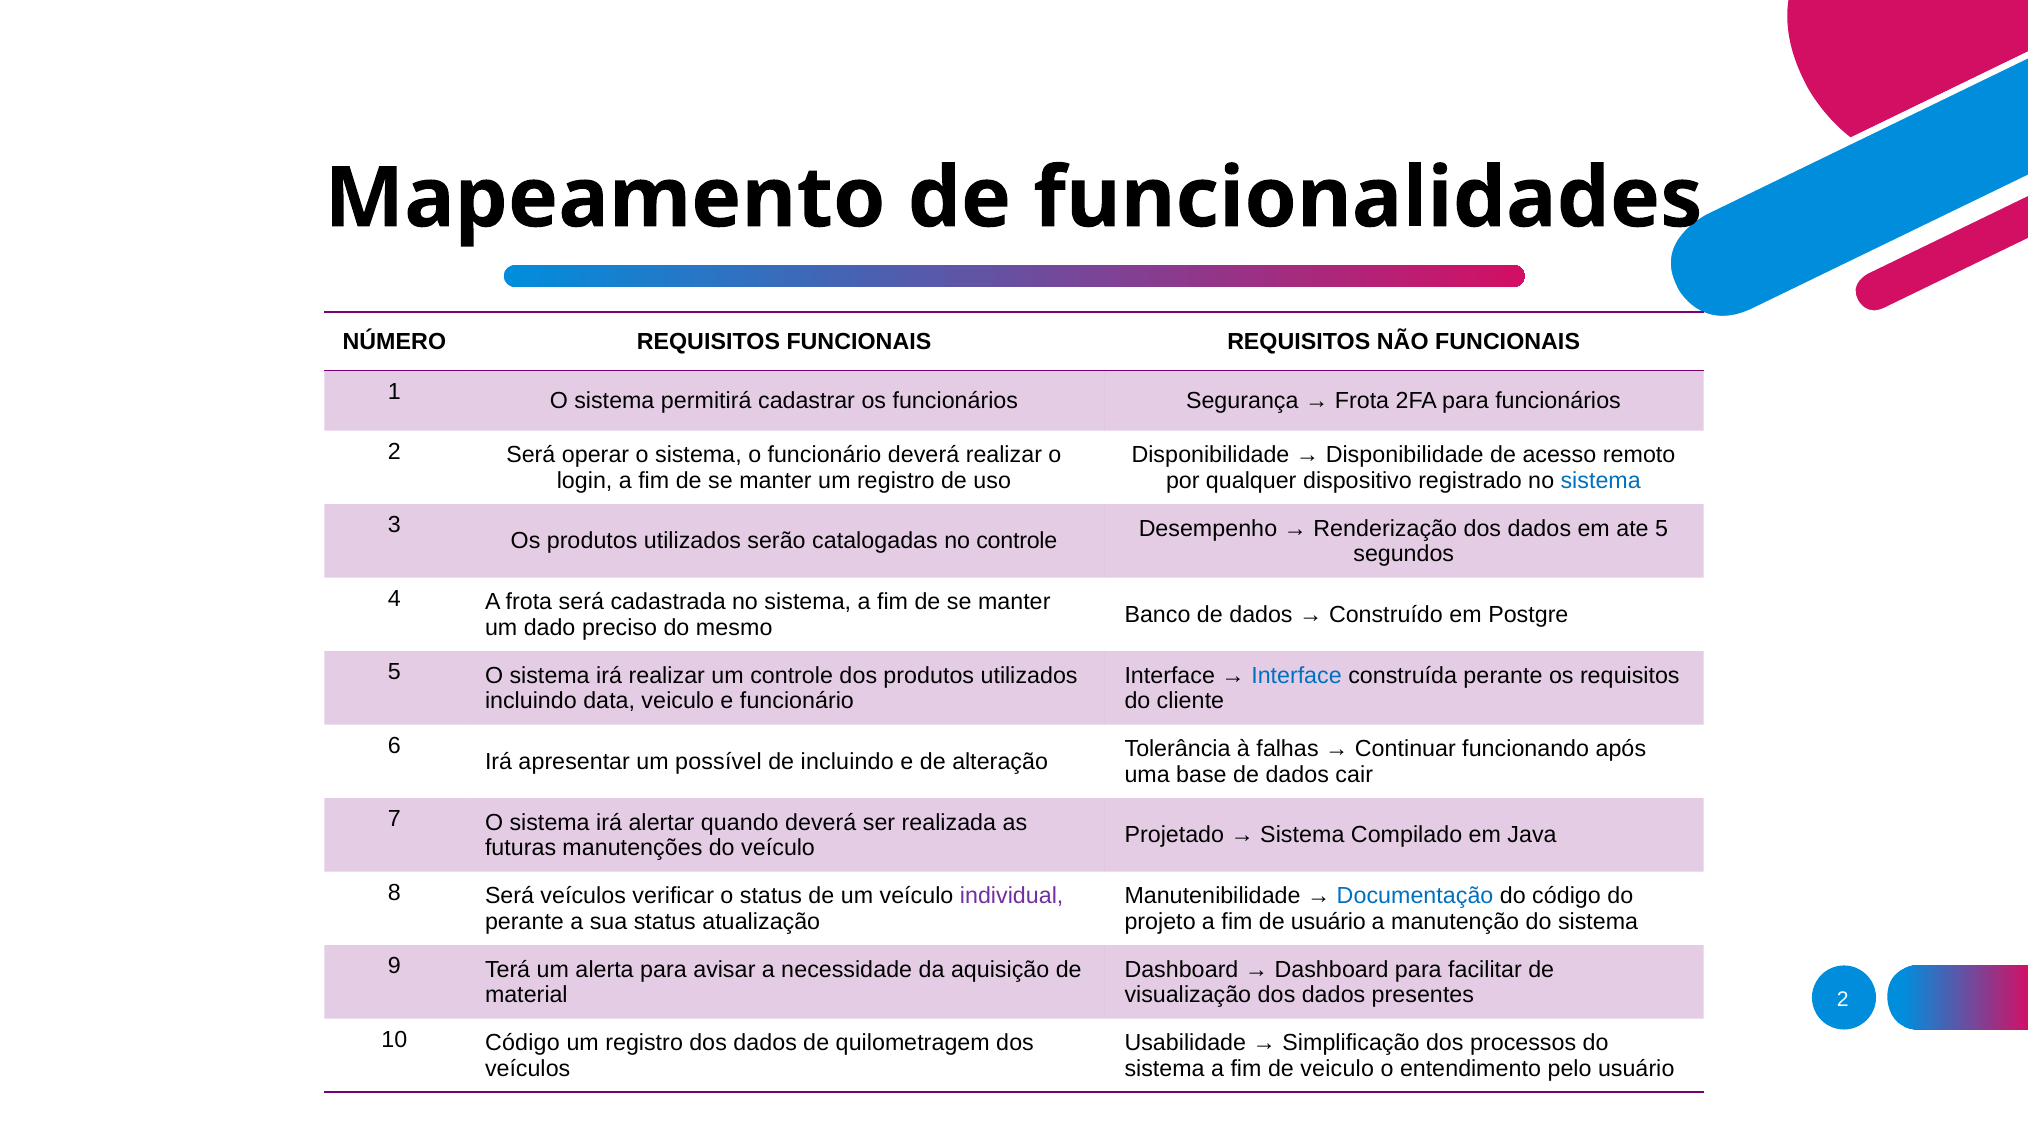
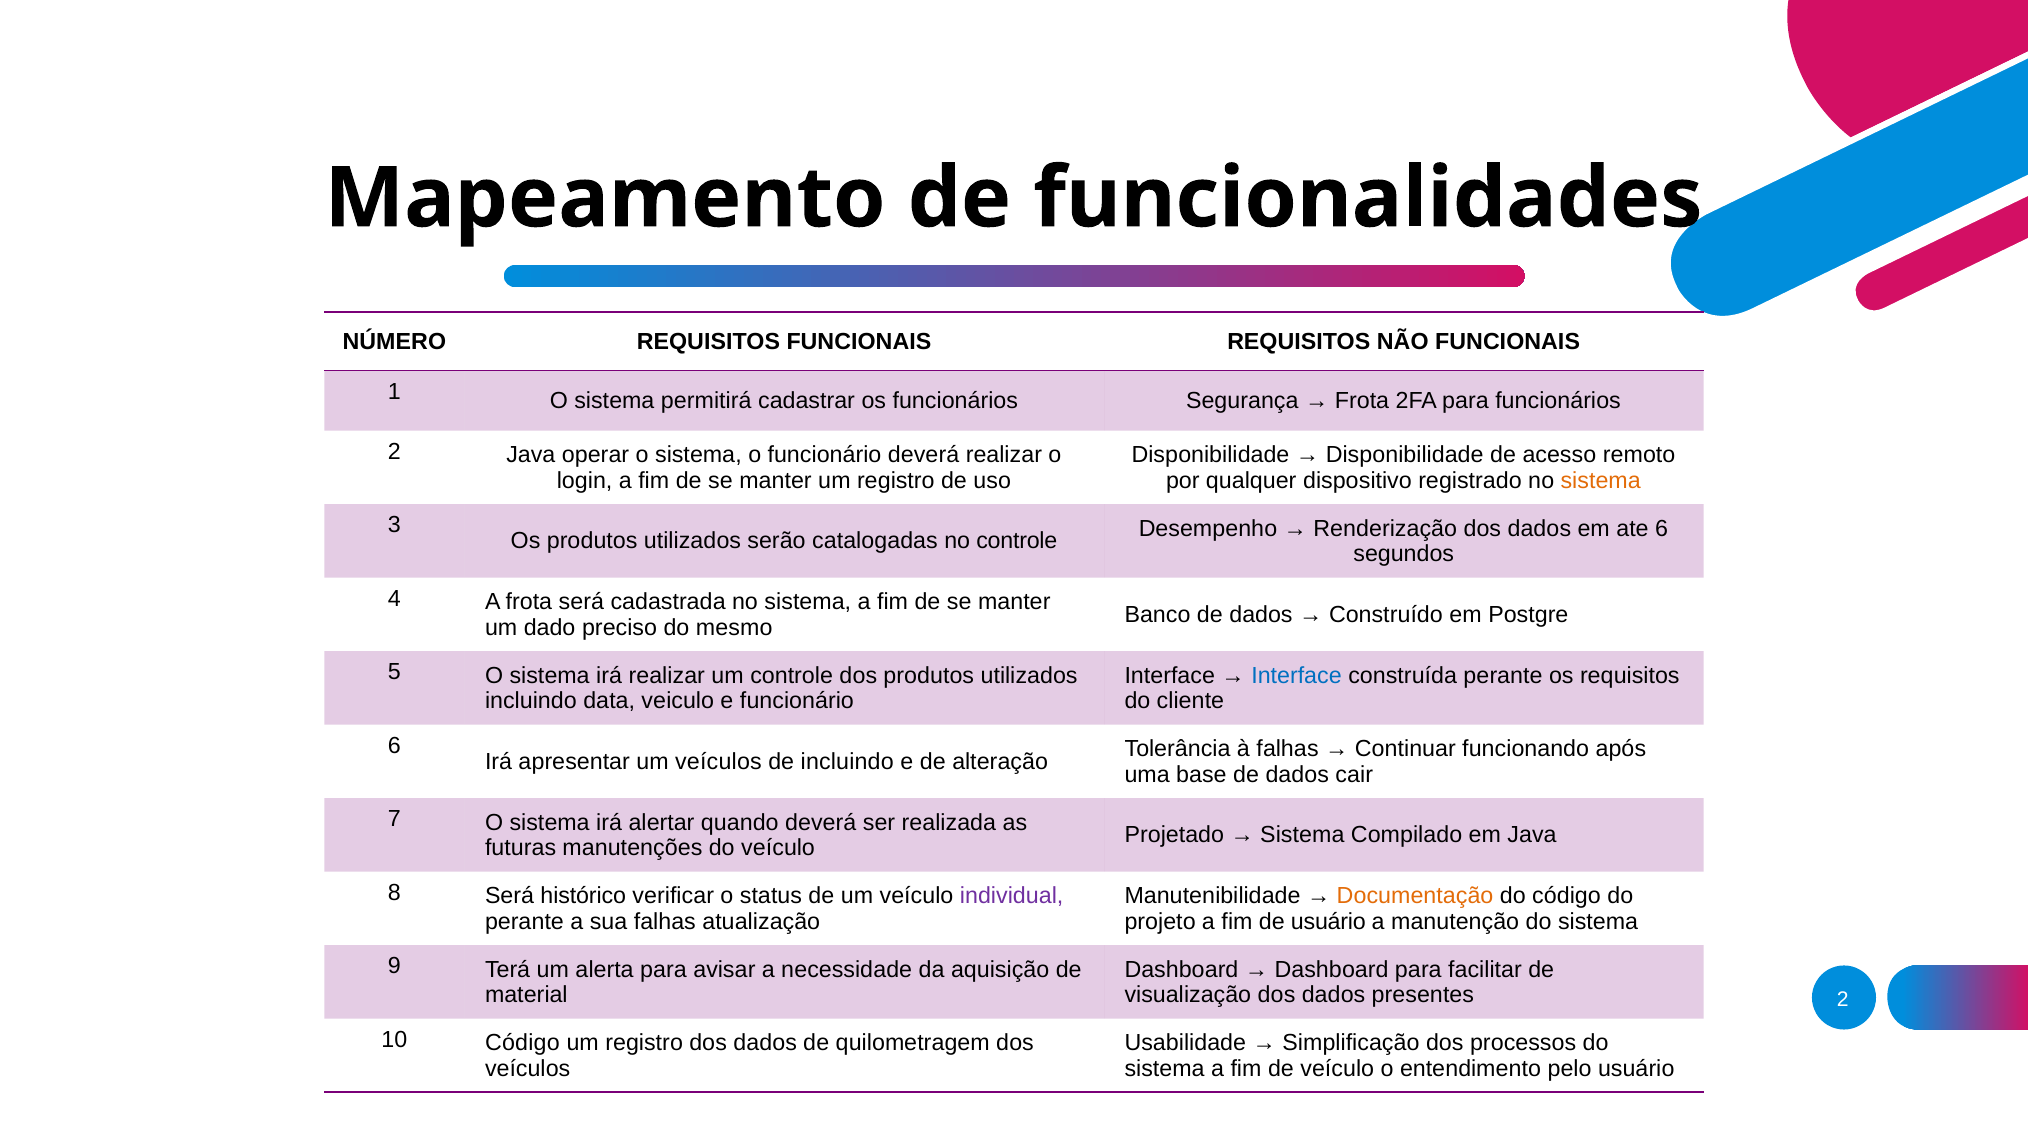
2 Será: Será -> Java
sistema at (1601, 481) colour: blue -> orange
ate 5: 5 -> 6
um possível: possível -> veículos
Será veículos: veículos -> histórico
Documentação colour: blue -> orange
sua status: status -> falhas
de veiculo: veiculo -> veículo
